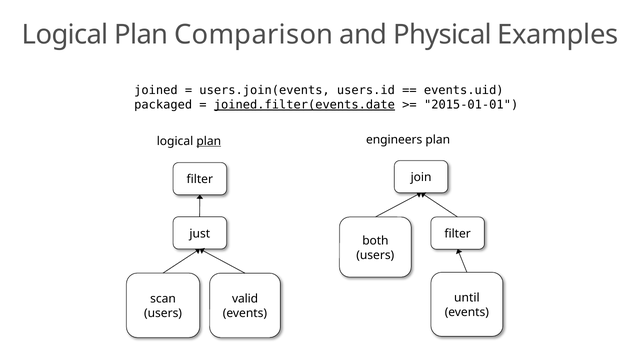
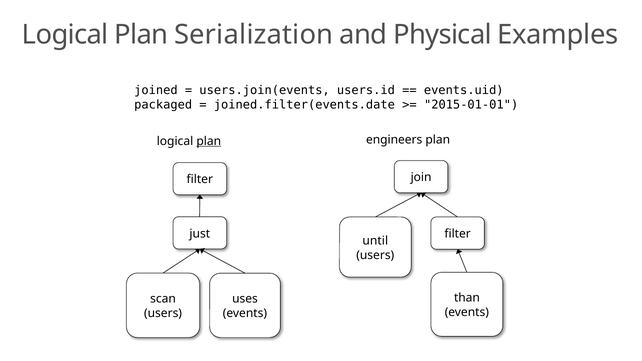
Comparison: Comparison -> Serialization
joined.filter(events.date underline: present -> none
both: both -> until
until: until -> than
valid: valid -> uses
